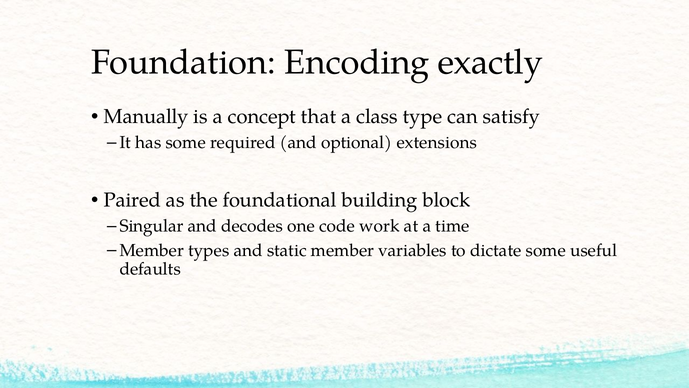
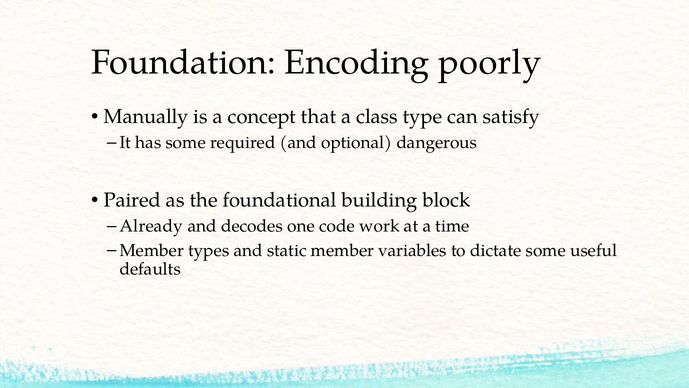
exactly: exactly -> poorly
extensions: extensions -> dangerous
Singular: Singular -> Already
